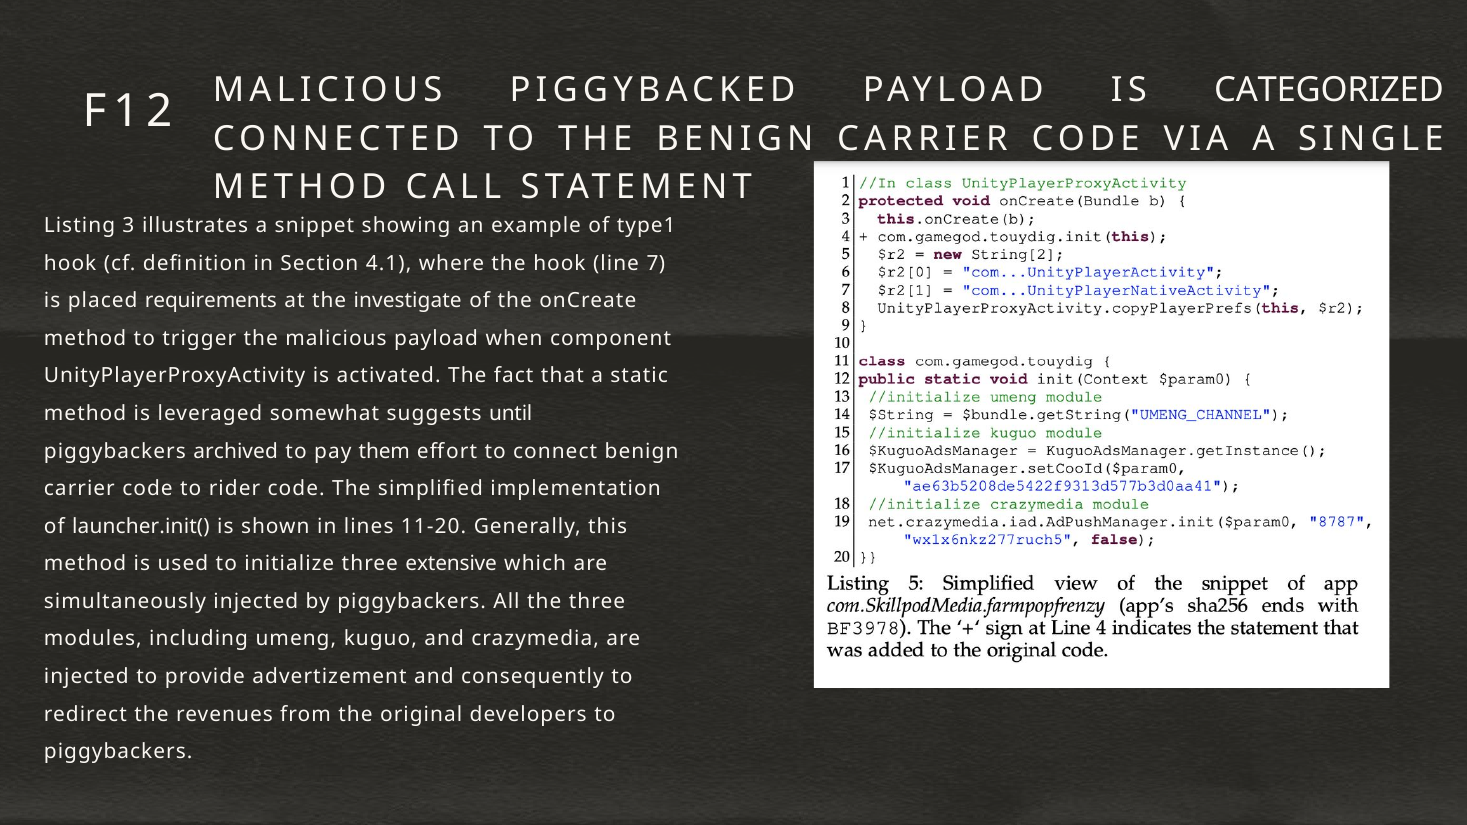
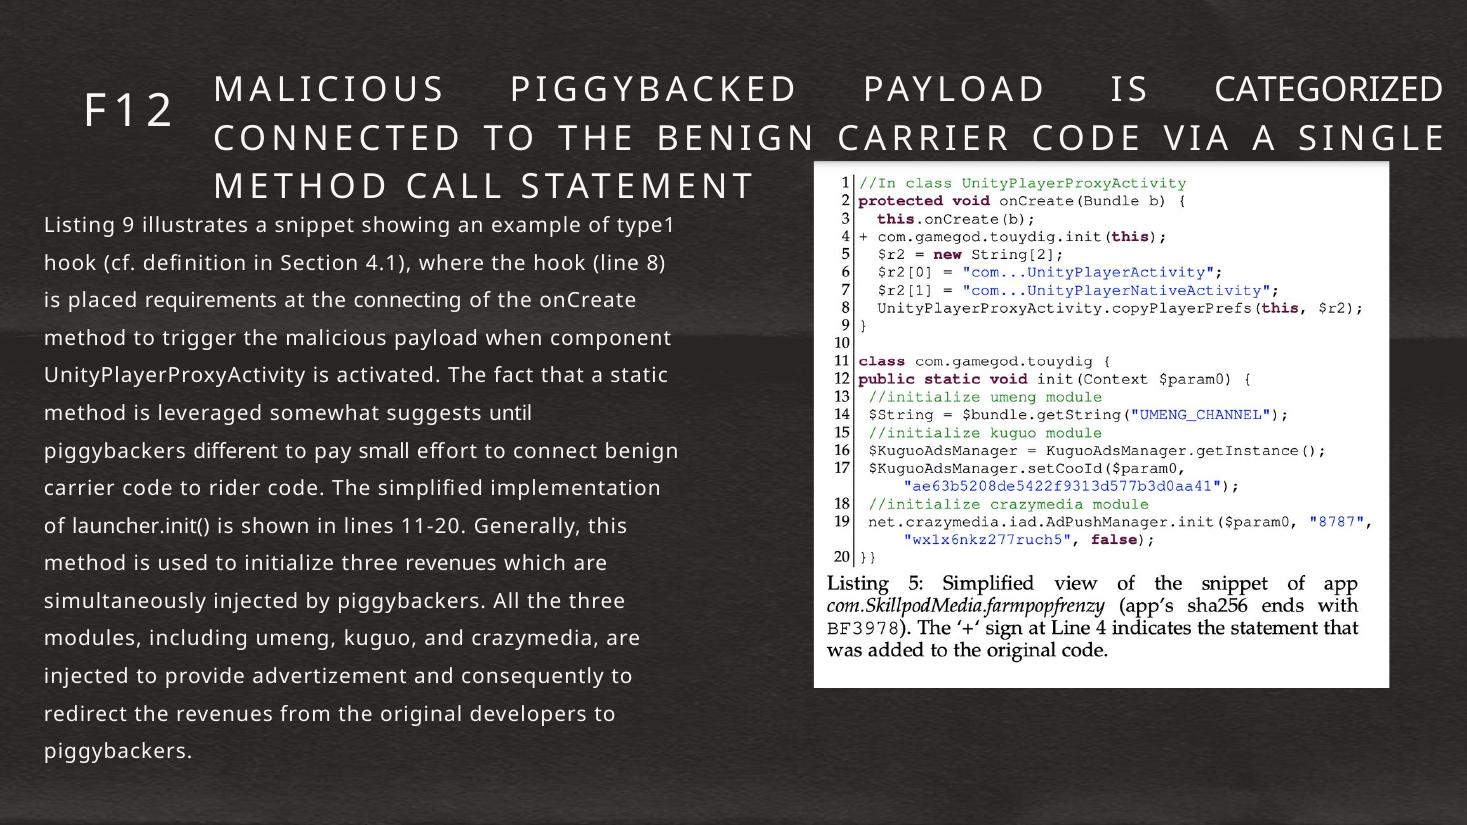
3: 3 -> 9
7: 7 -> 8
investigate: investigate -> connecting
archived: archived -> different
them: them -> small
three extensive: extensive -> revenues
